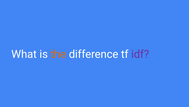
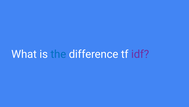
the colour: orange -> blue
